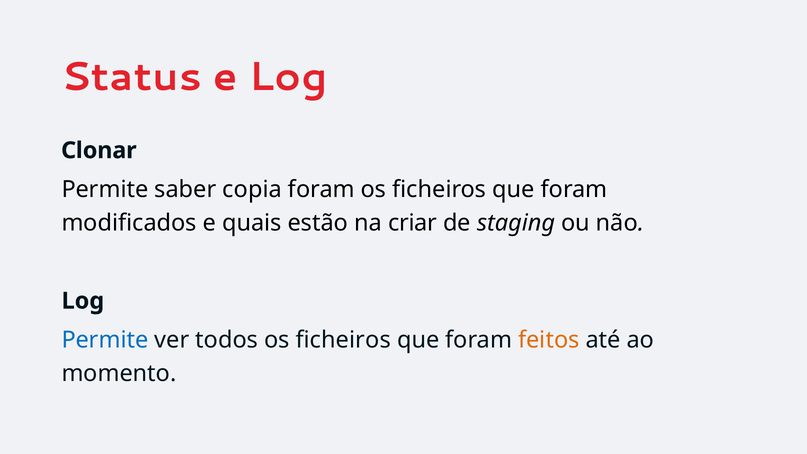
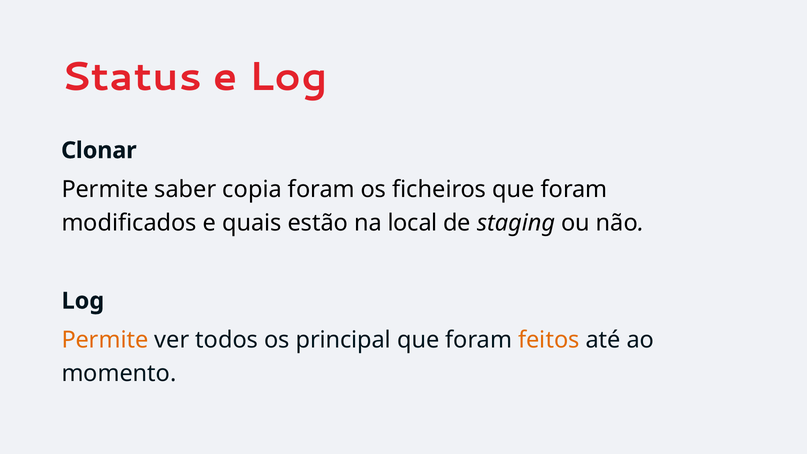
criar: criar -> local
Permite at (105, 340) colour: blue -> orange
todos os ficheiros: ficheiros -> principal
